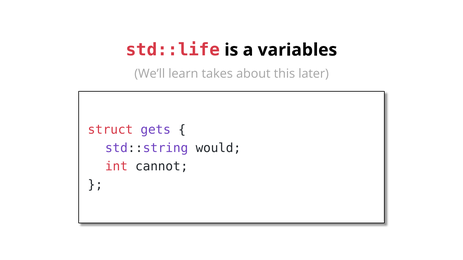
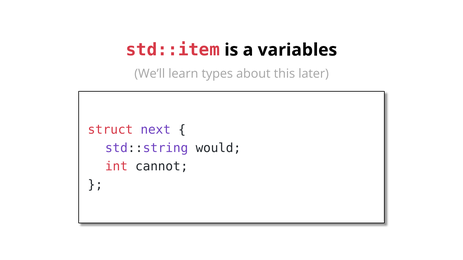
std::life: std::life -> std::item
takes: takes -> types
gets: gets -> next
